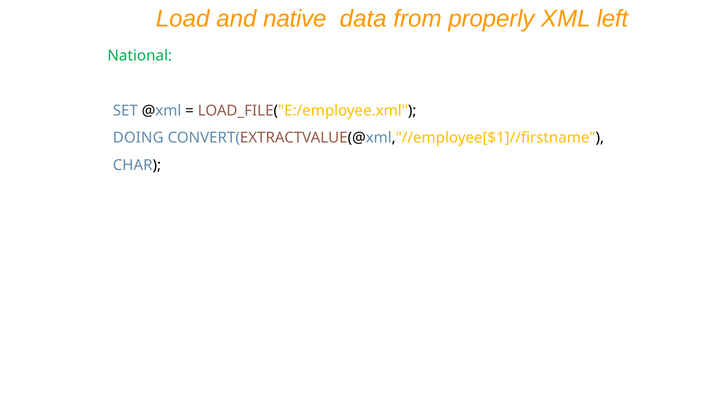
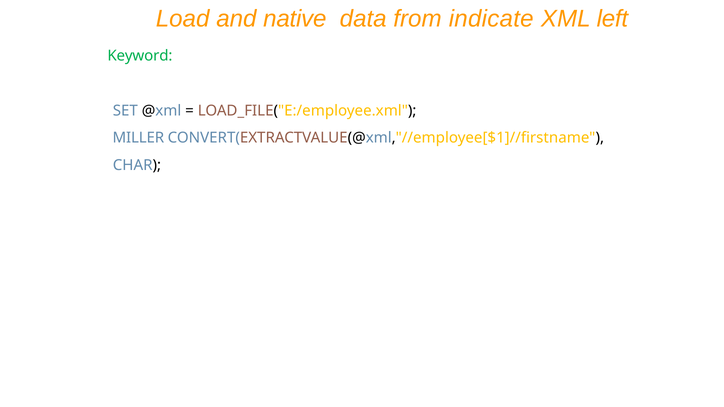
properly: properly -> indicate
National: National -> Keyword
DOING: DOING -> MILLER
